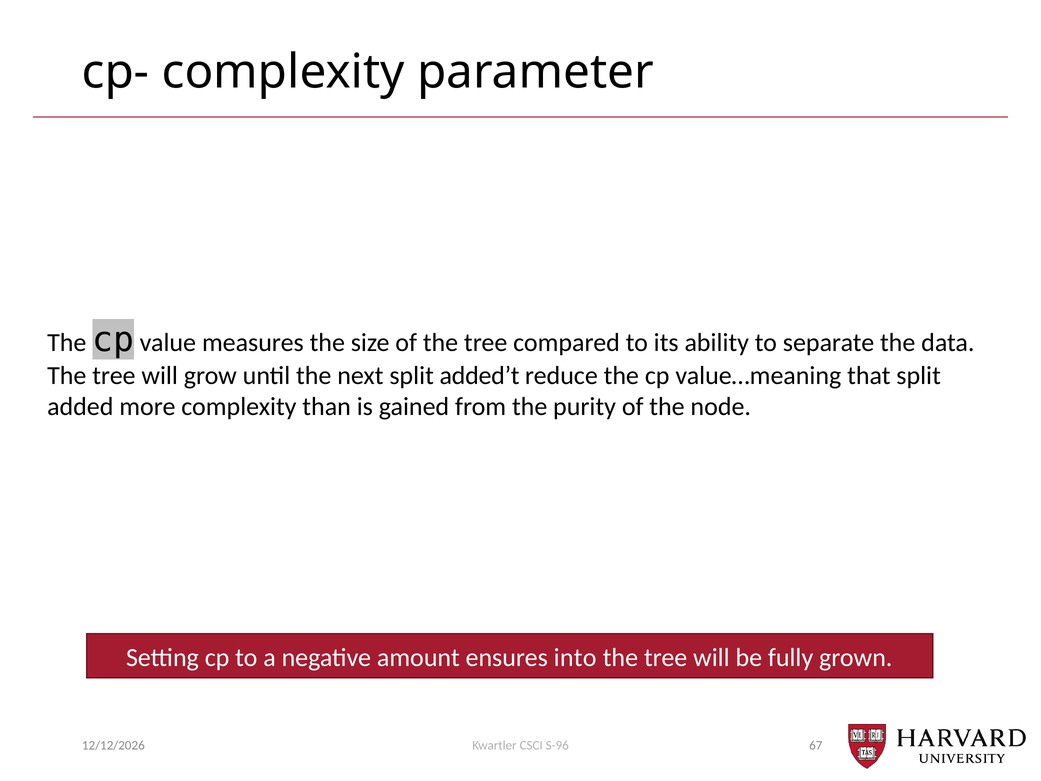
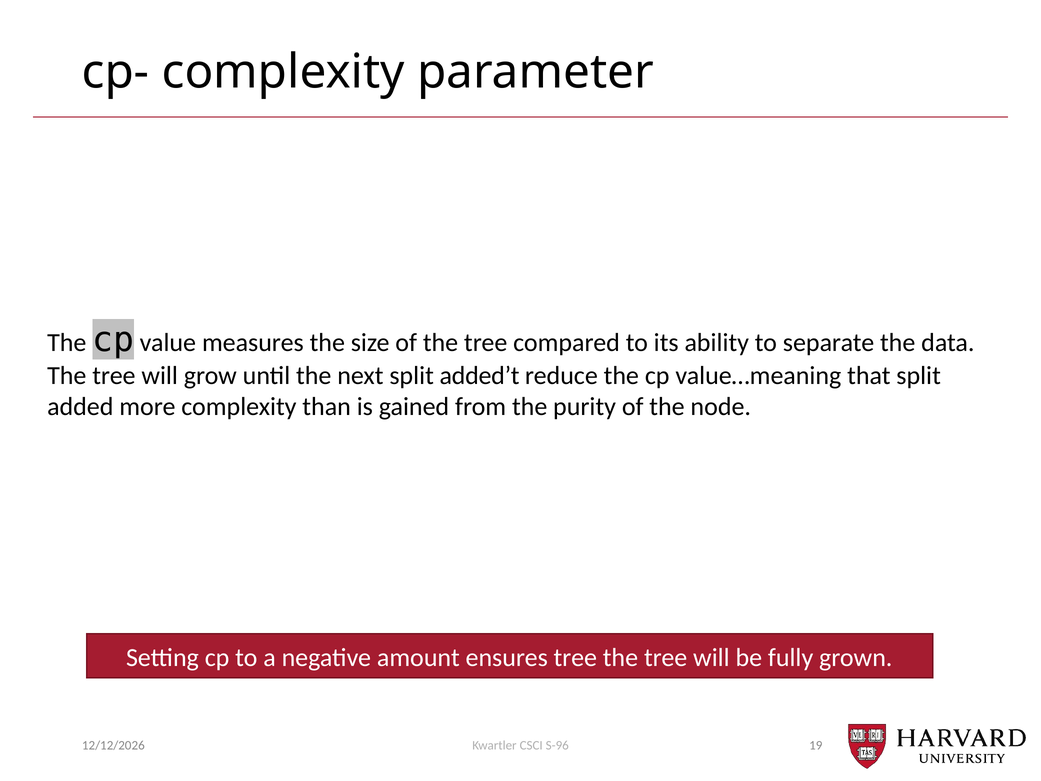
ensures into: into -> tree
67: 67 -> 19
